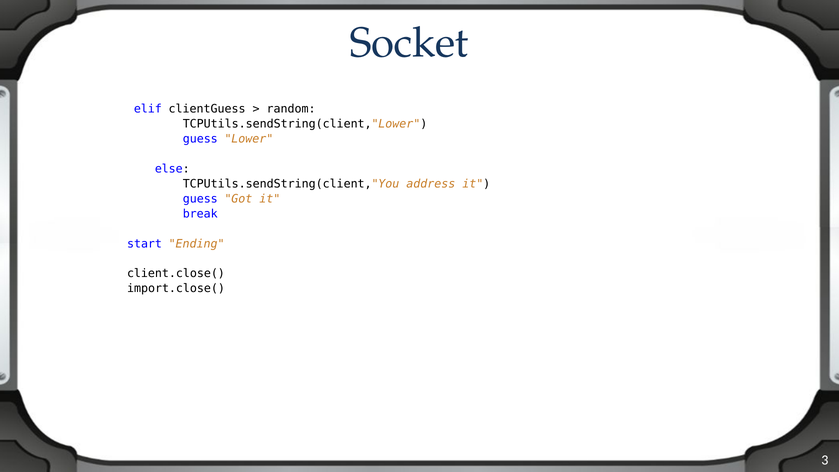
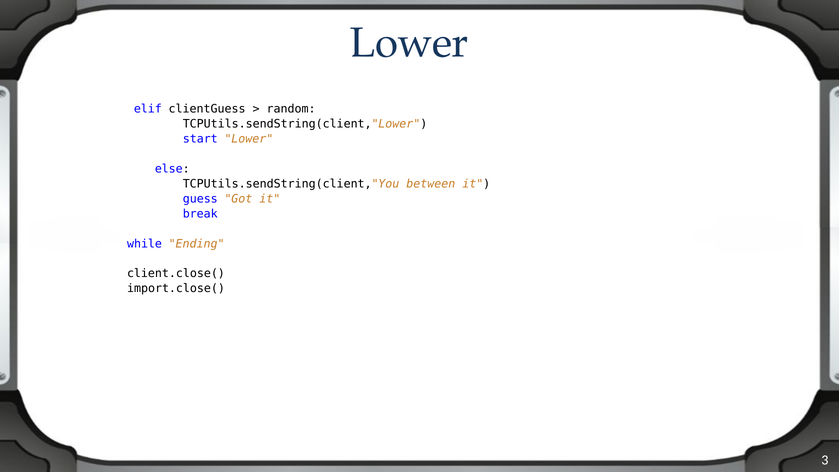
Socket at (409, 43): Socket -> Lower
guess at (200, 139): guess -> start
address: address -> between
start: start -> while
